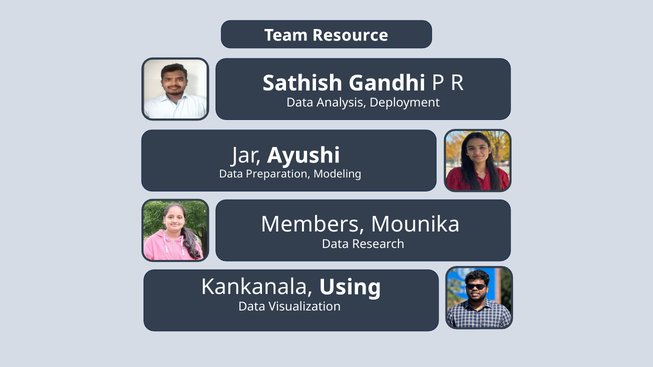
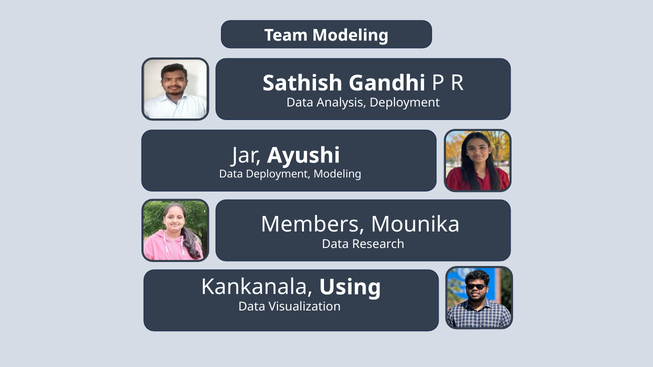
Team Resource: Resource -> Modeling
Data Preparation: Preparation -> Deployment
